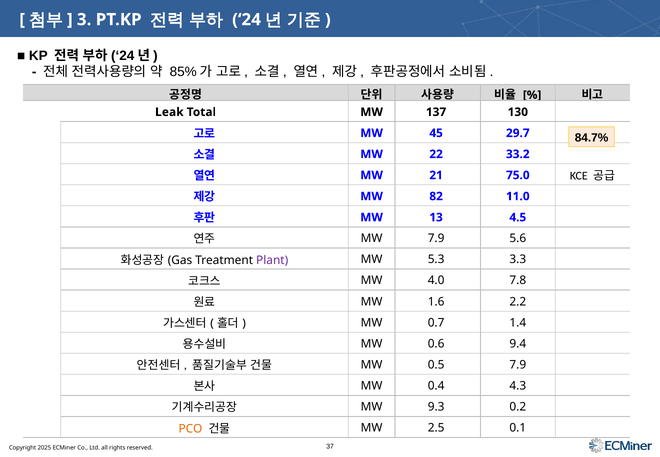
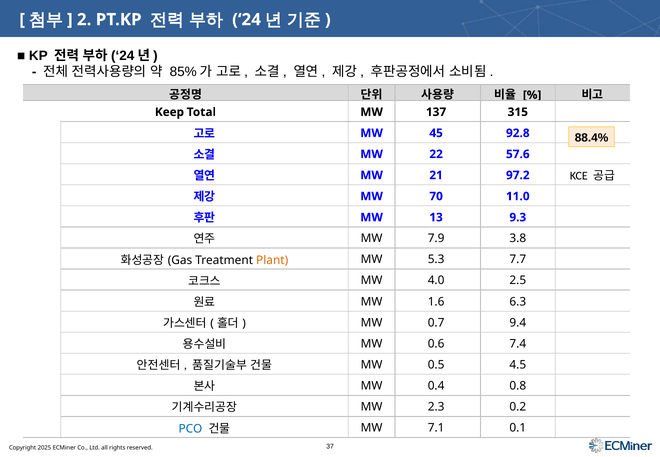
3: 3 -> 2
Leak: Leak -> Keep
130: 130 -> 315
29.7: 29.7 -> 92.8
84.7%: 84.7% -> 88.4%
33.2: 33.2 -> 57.6
75.0: 75.0 -> 97.2
82: 82 -> 70
4.5: 4.5 -> 9.3
5.6: 5.6 -> 3.8
Plant colour: purple -> orange
3.3: 3.3 -> 7.7
7.8: 7.8 -> 2.5
2.2: 2.2 -> 6.3
1.4: 1.4 -> 9.4
9.4: 9.4 -> 7.4
0.5 7.9: 7.9 -> 4.5
4.3: 4.3 -> 0.8
9.3: 9.3 -> 2.3
PCO colour: orange -> blue
2.5: 2.5 -> 7.1
